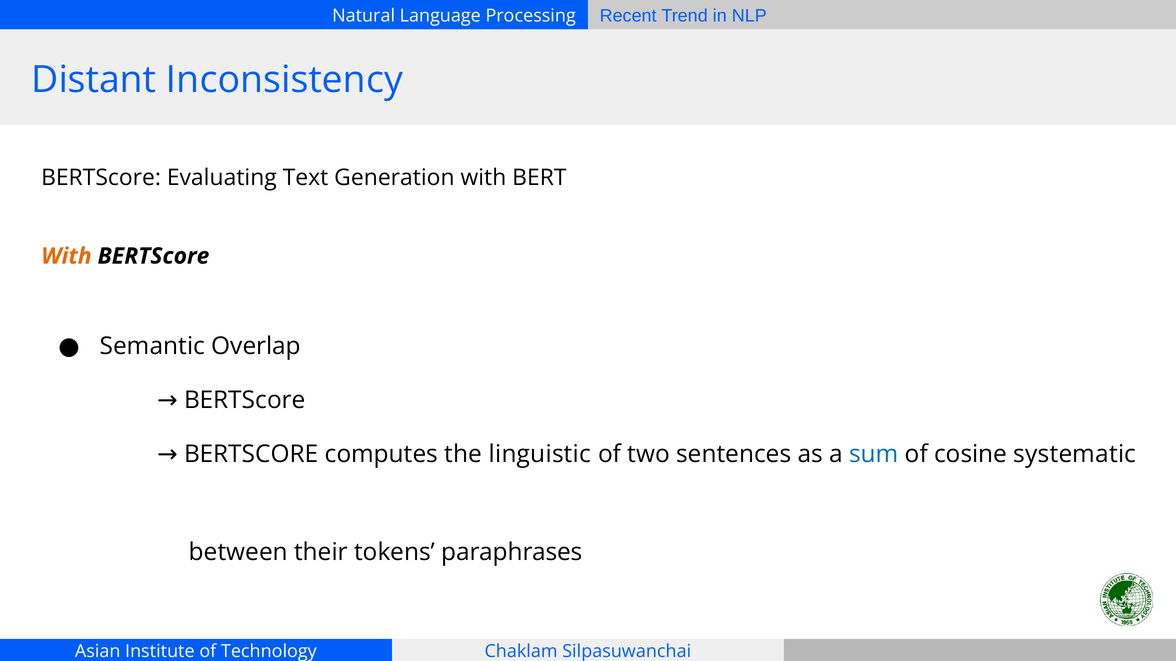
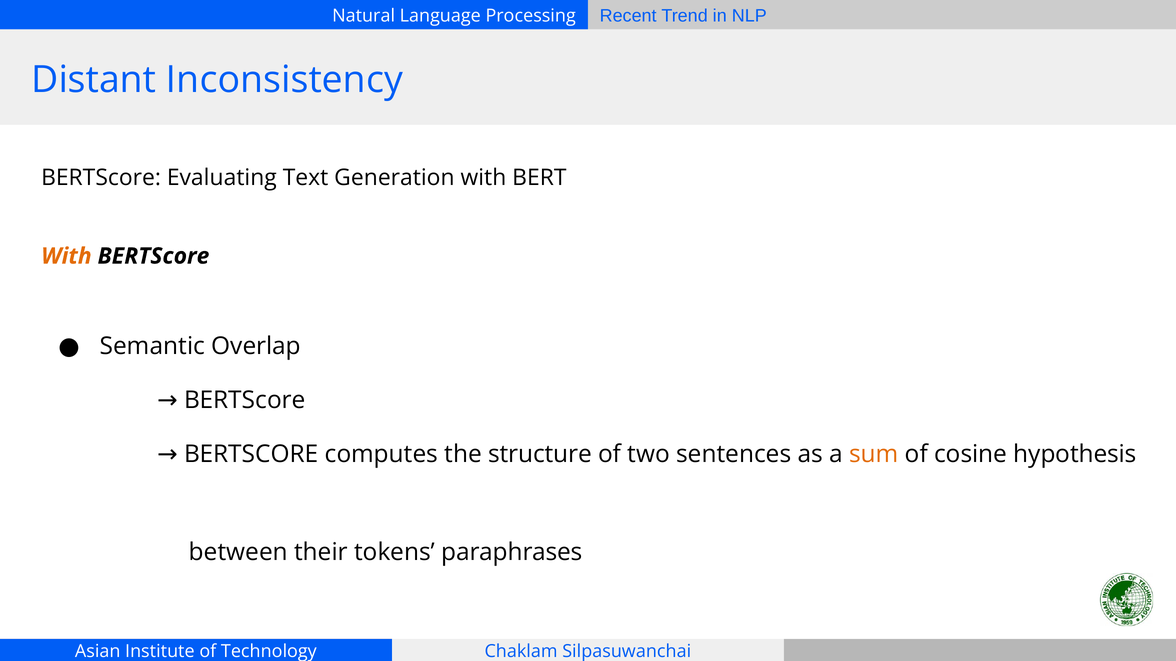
linguistic: linguistic -> structure
sum colour: blue -> orange
systematic: systematic -> hypothesis
